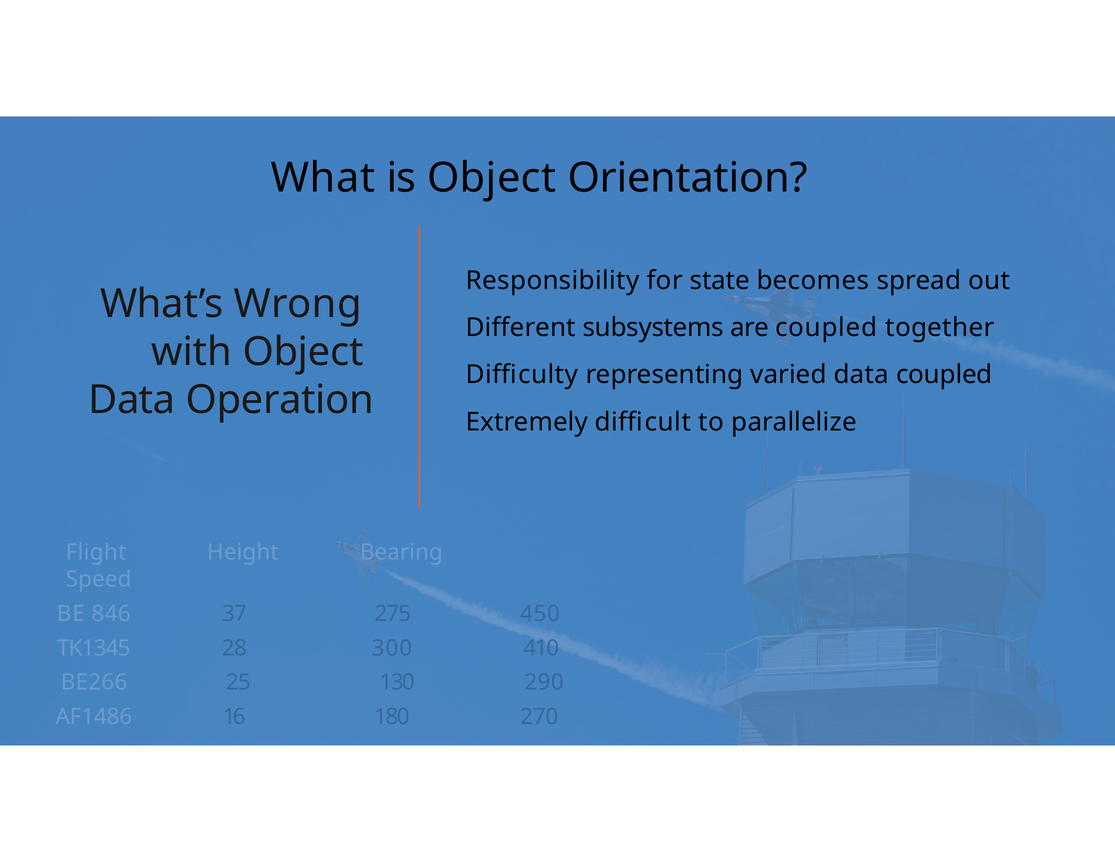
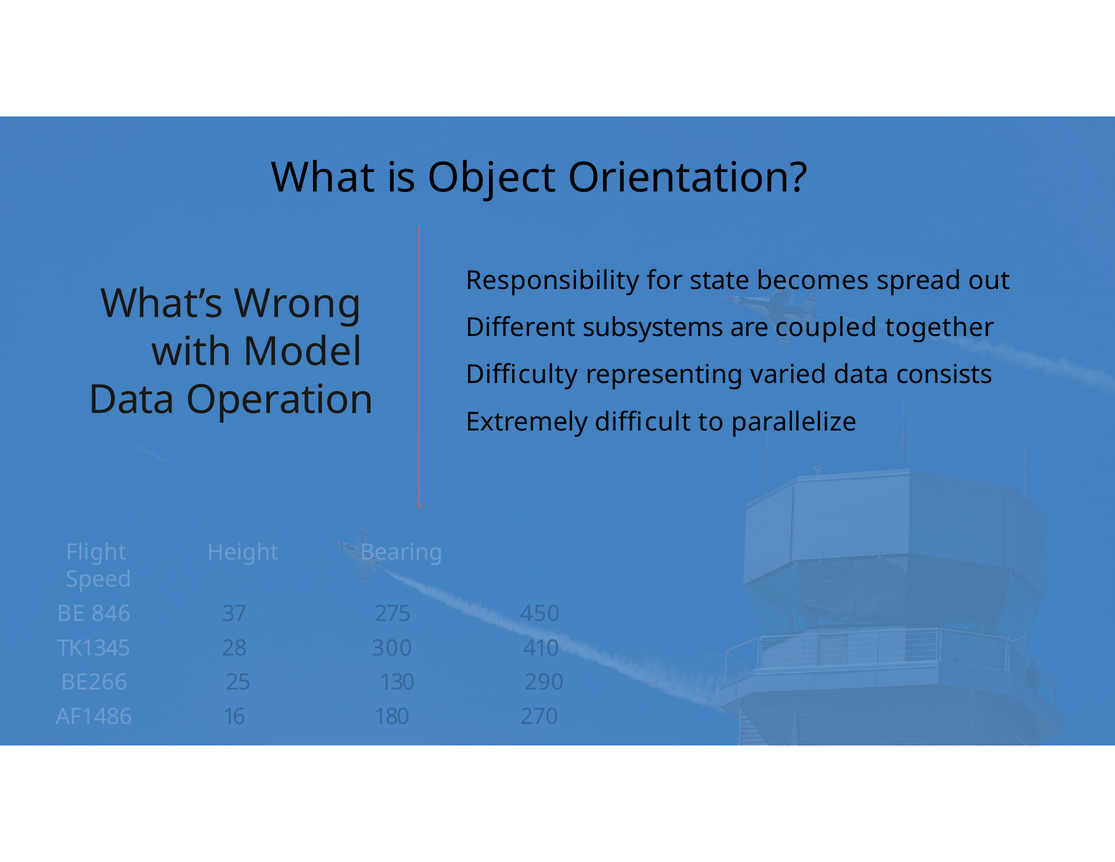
with Object: Object -> Model
data coupled: coupled -> consists
